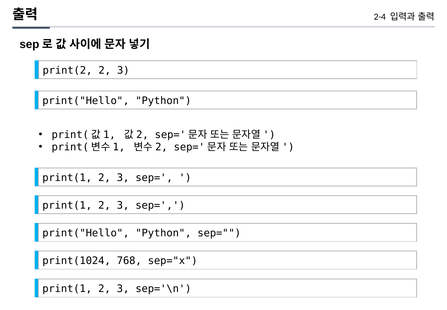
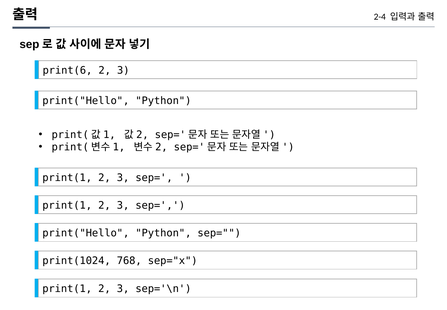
print(2: print(2 -> print(6
